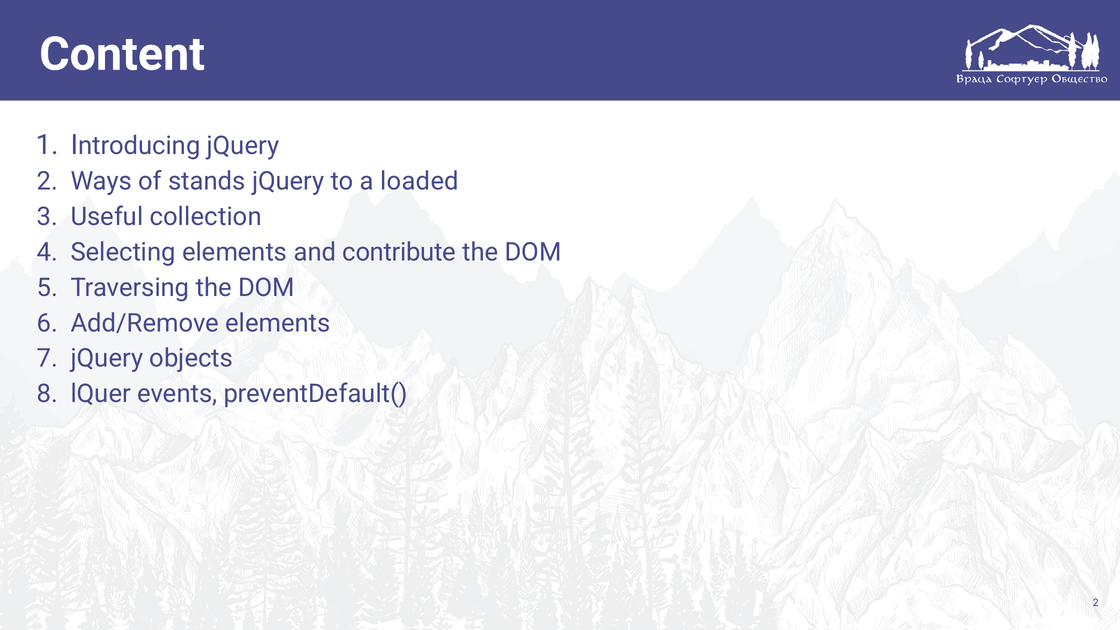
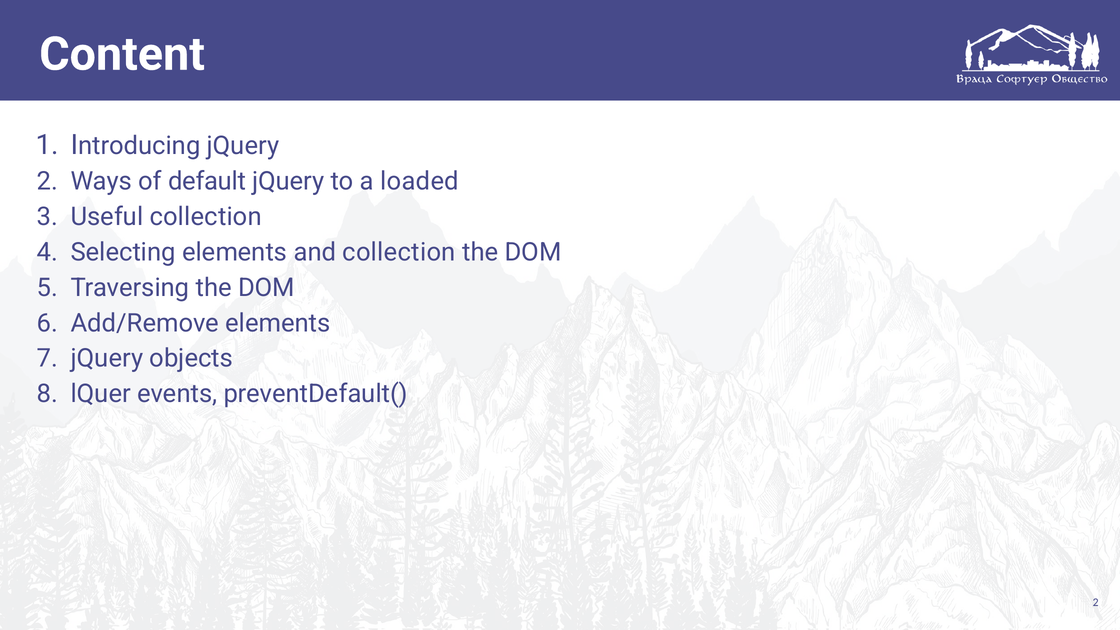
stands: stands -> default
and contribute: contribute -> collection
